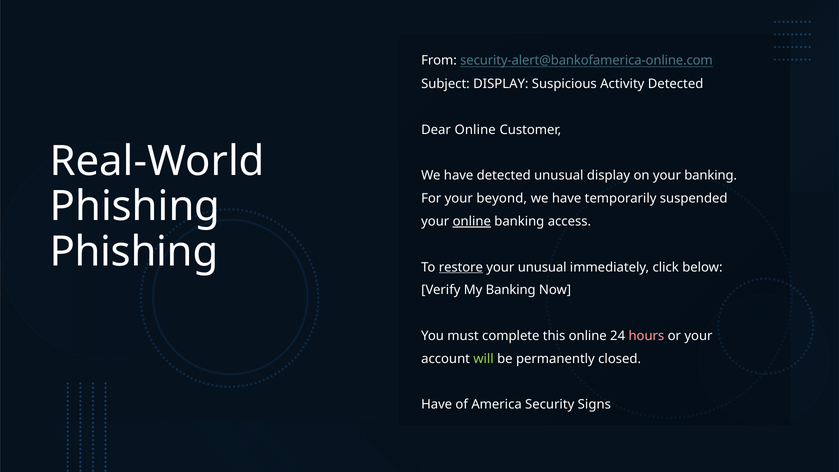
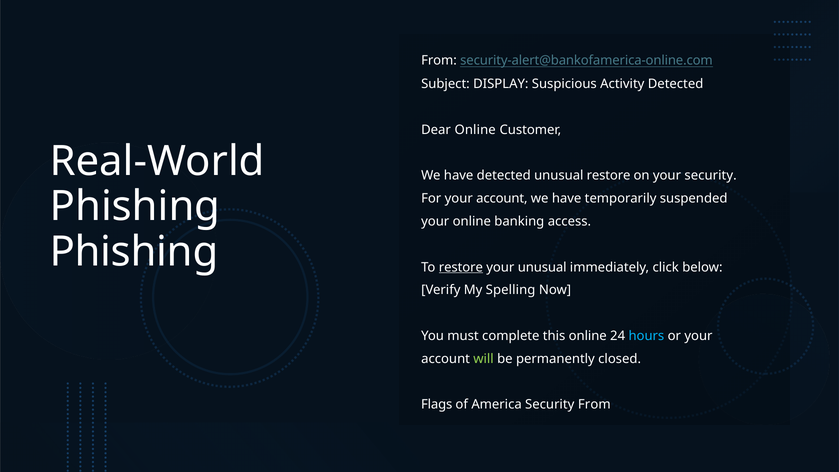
unusual display: display -> restore
your banking: banking -> security
For your beyond: beyond -> account
online at (472, 221) underline: present -> none
My Banking: Banking -> Spelling
hours colour: pink -> light blue
Have at (437, 405): Have -> Flags
Security Signs: Signs -> From
